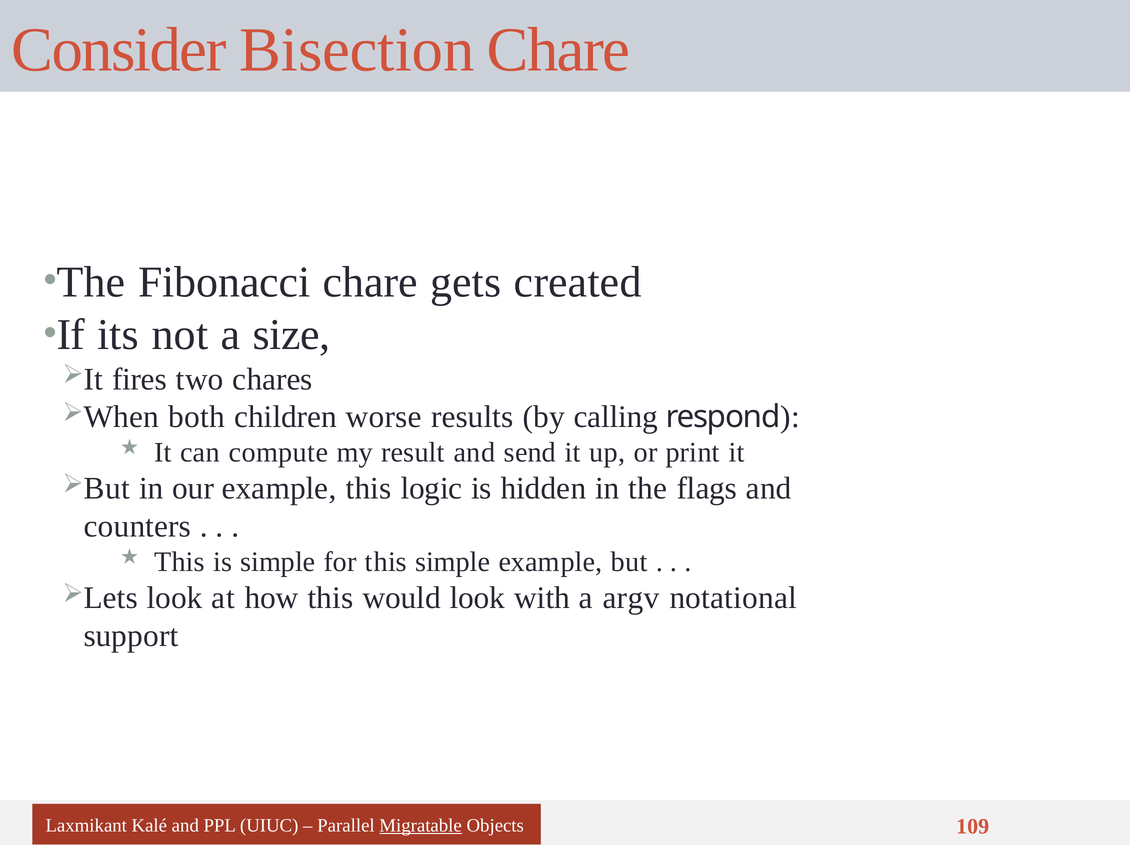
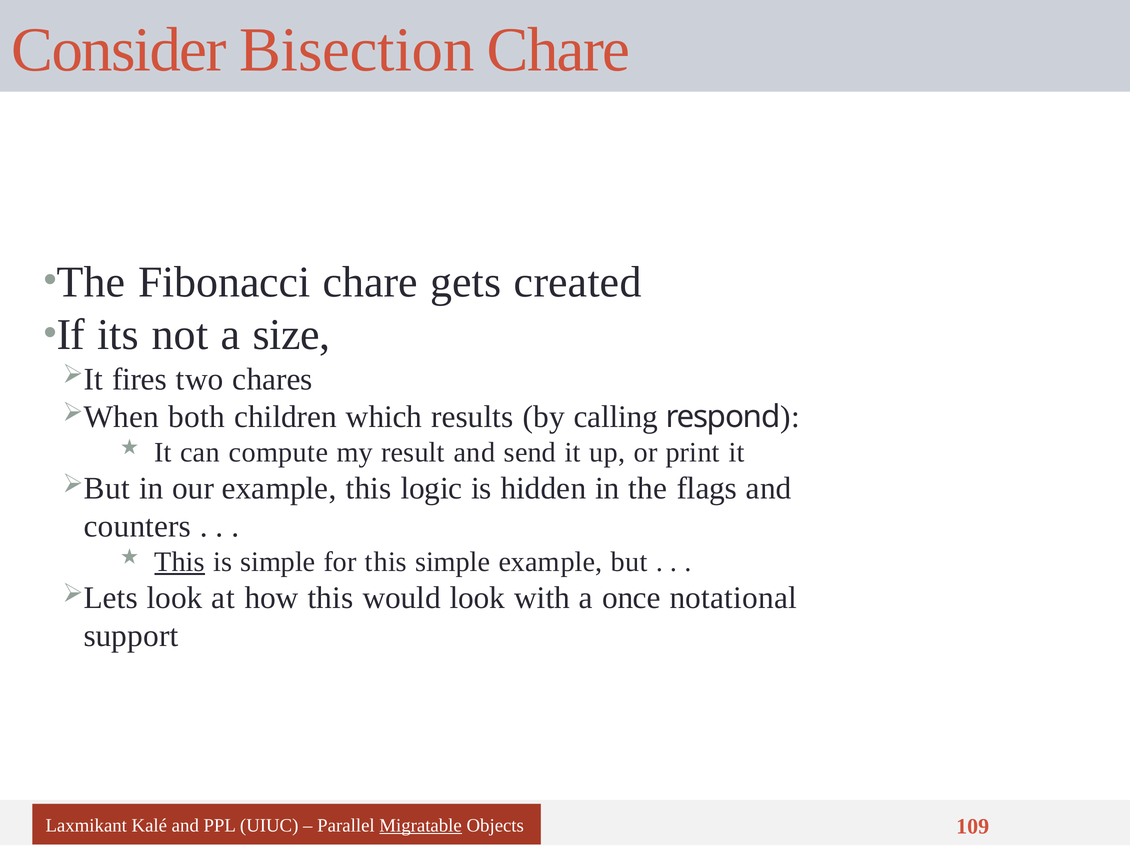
worse: worse -> which
This at (180, 562) underline: none -> present
argv: argv -> once
